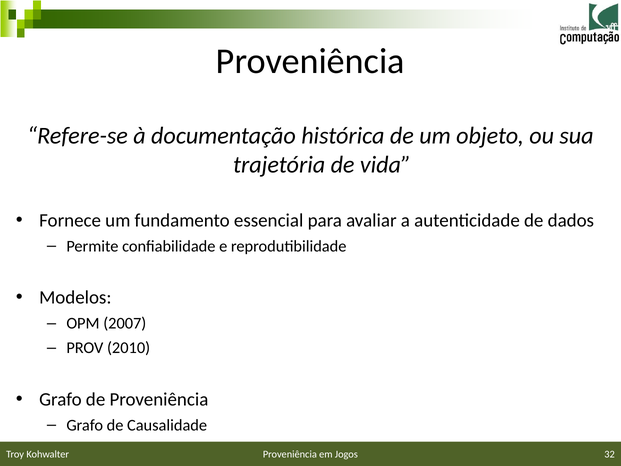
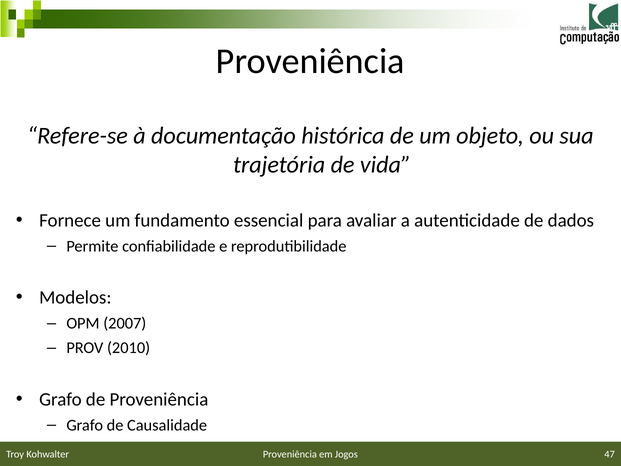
32: 32 -> 47
